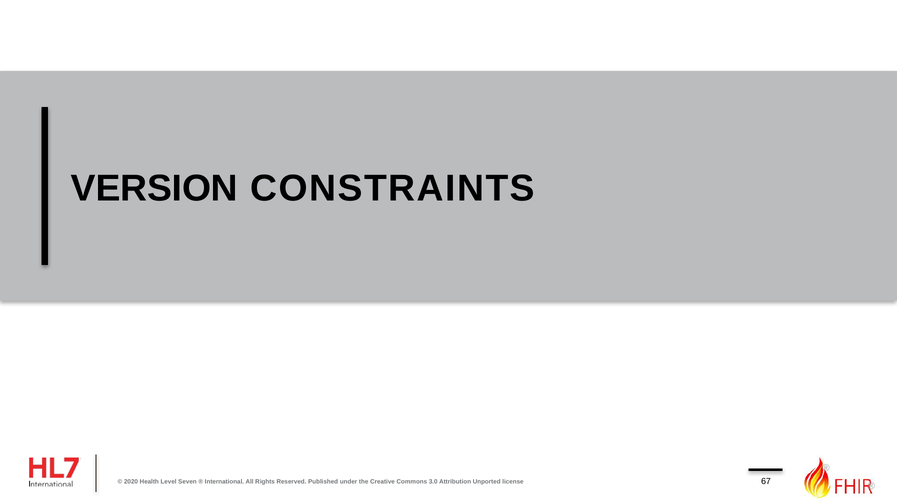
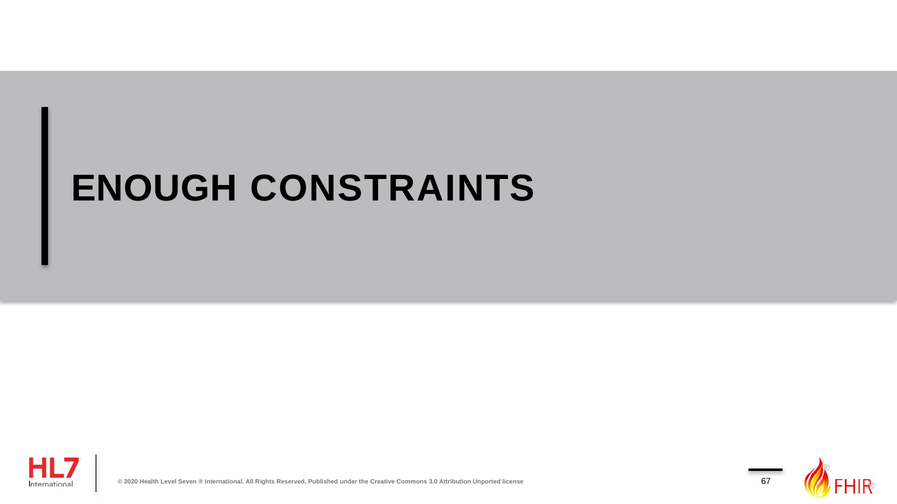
VERSION: VERSION -> ENOUGH
